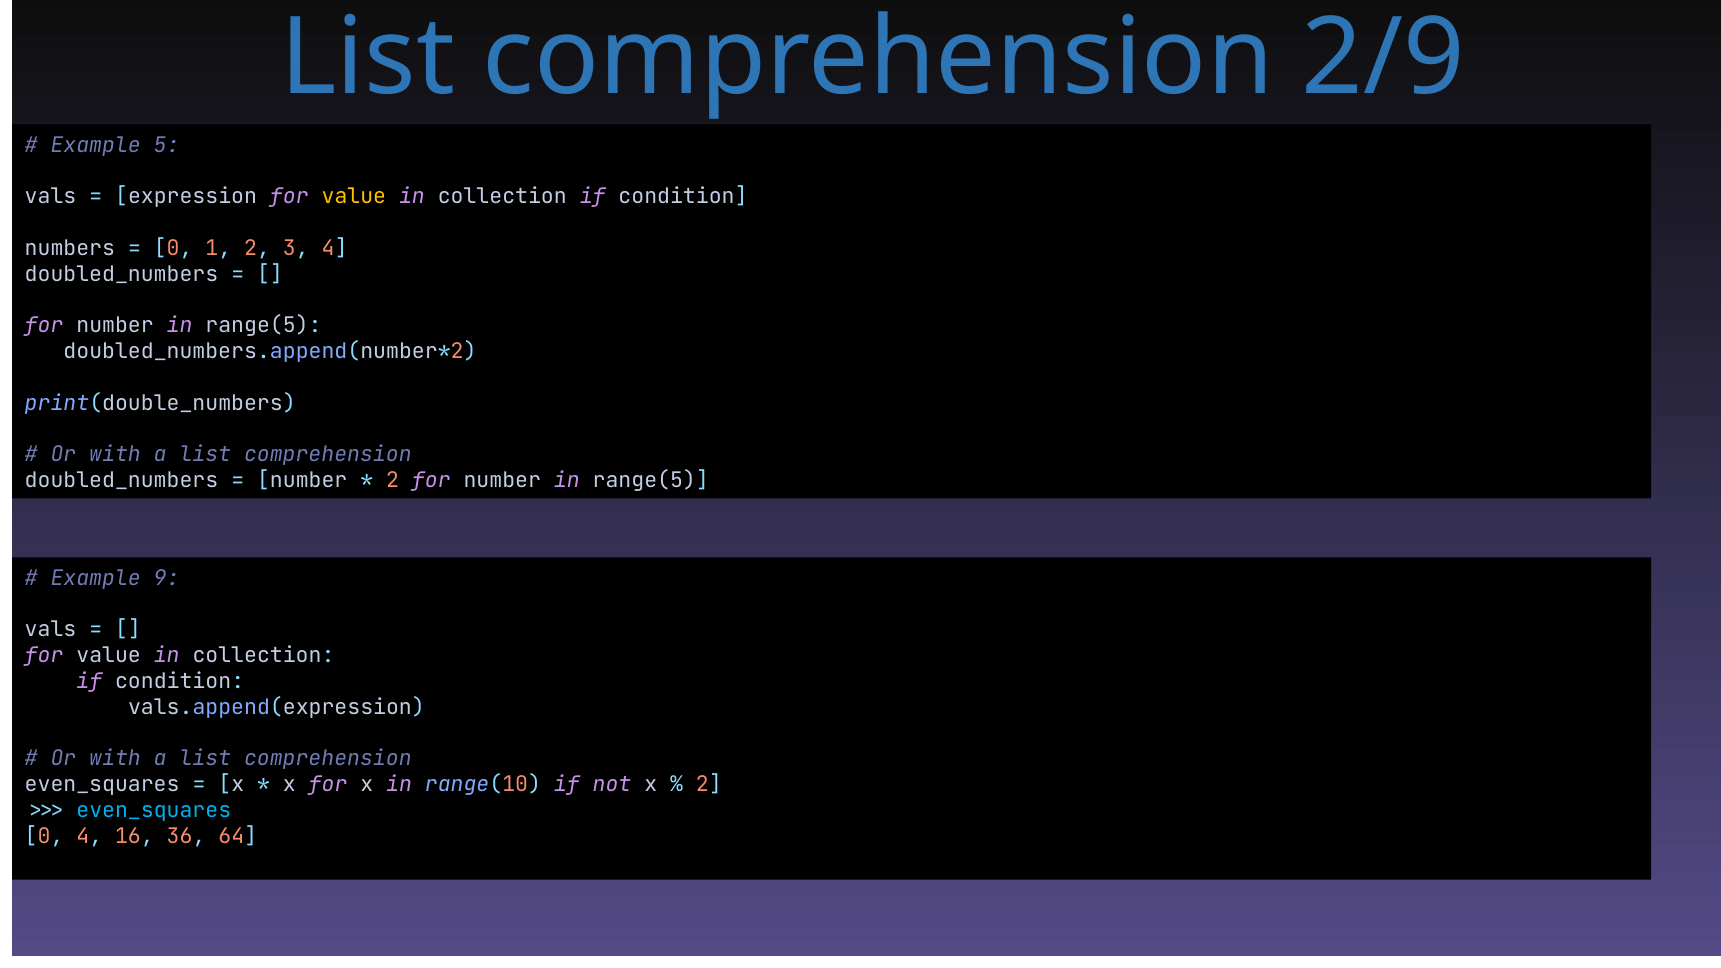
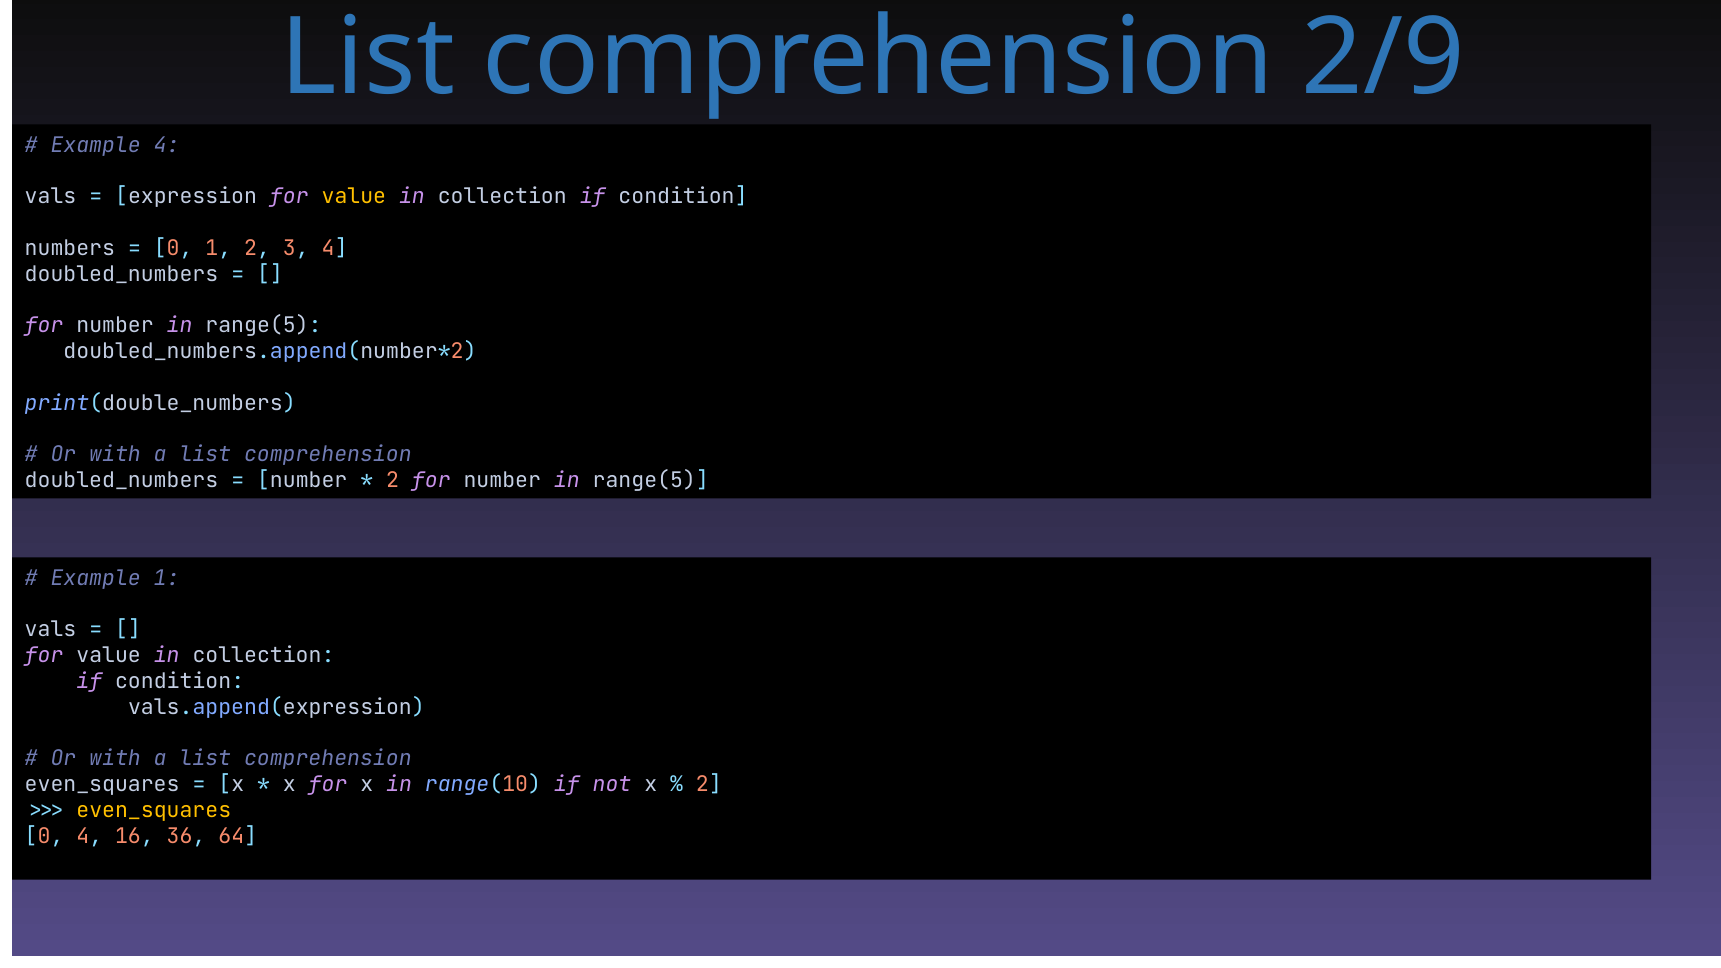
Example 5: 5 -> 4
Example 9: 9 -> 1
even_squares at (154, 810) colour: light blue -> yellow
